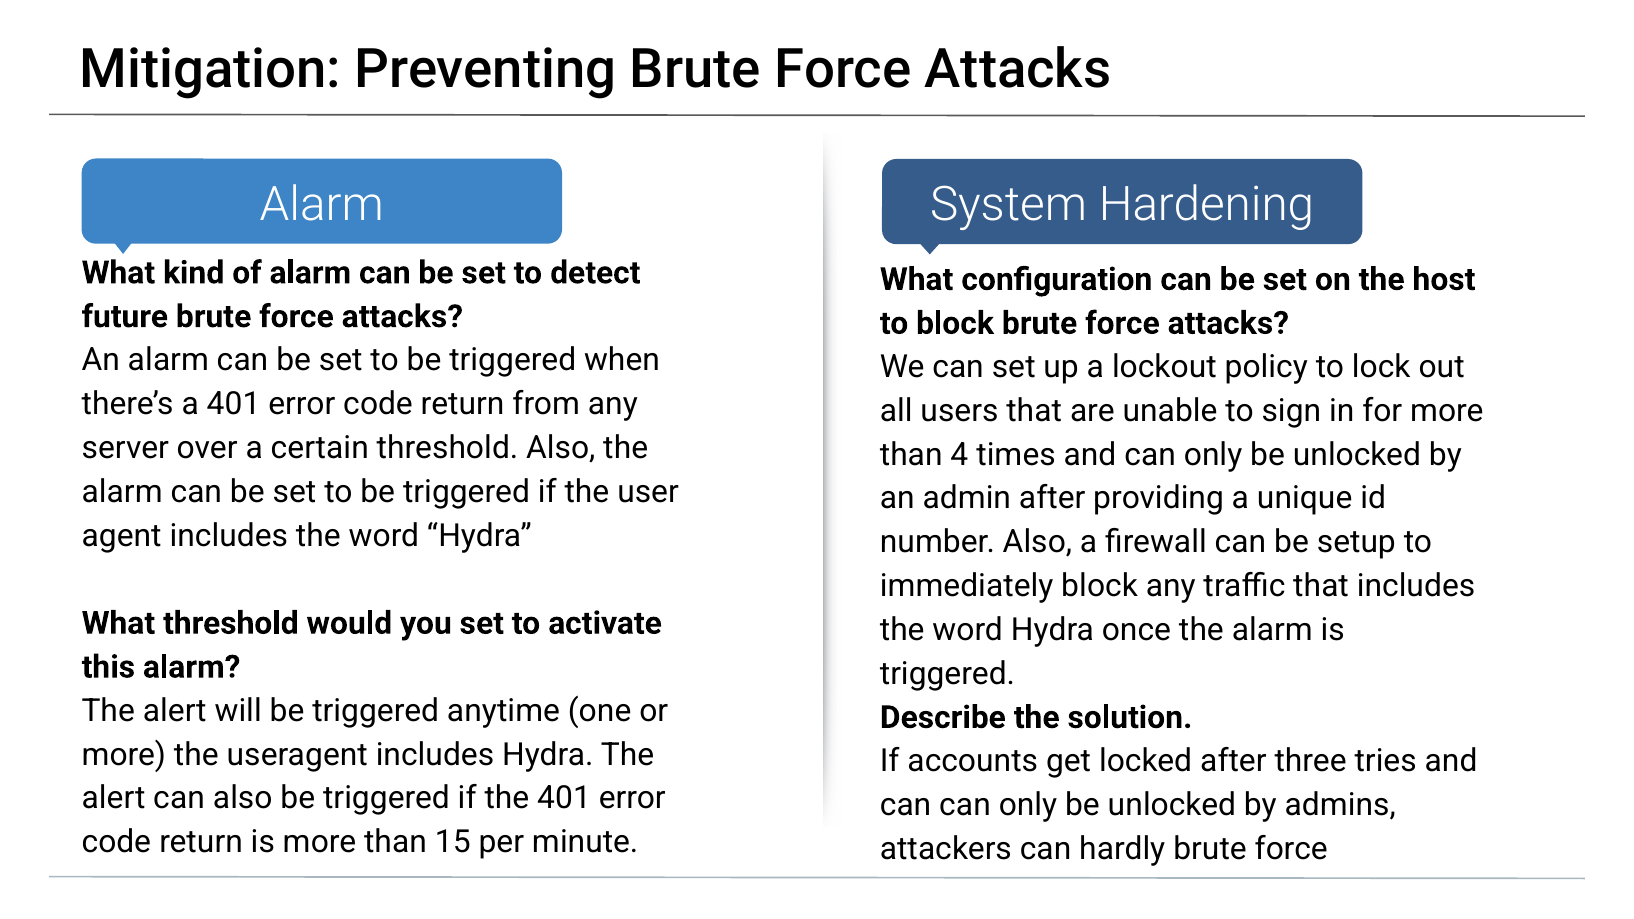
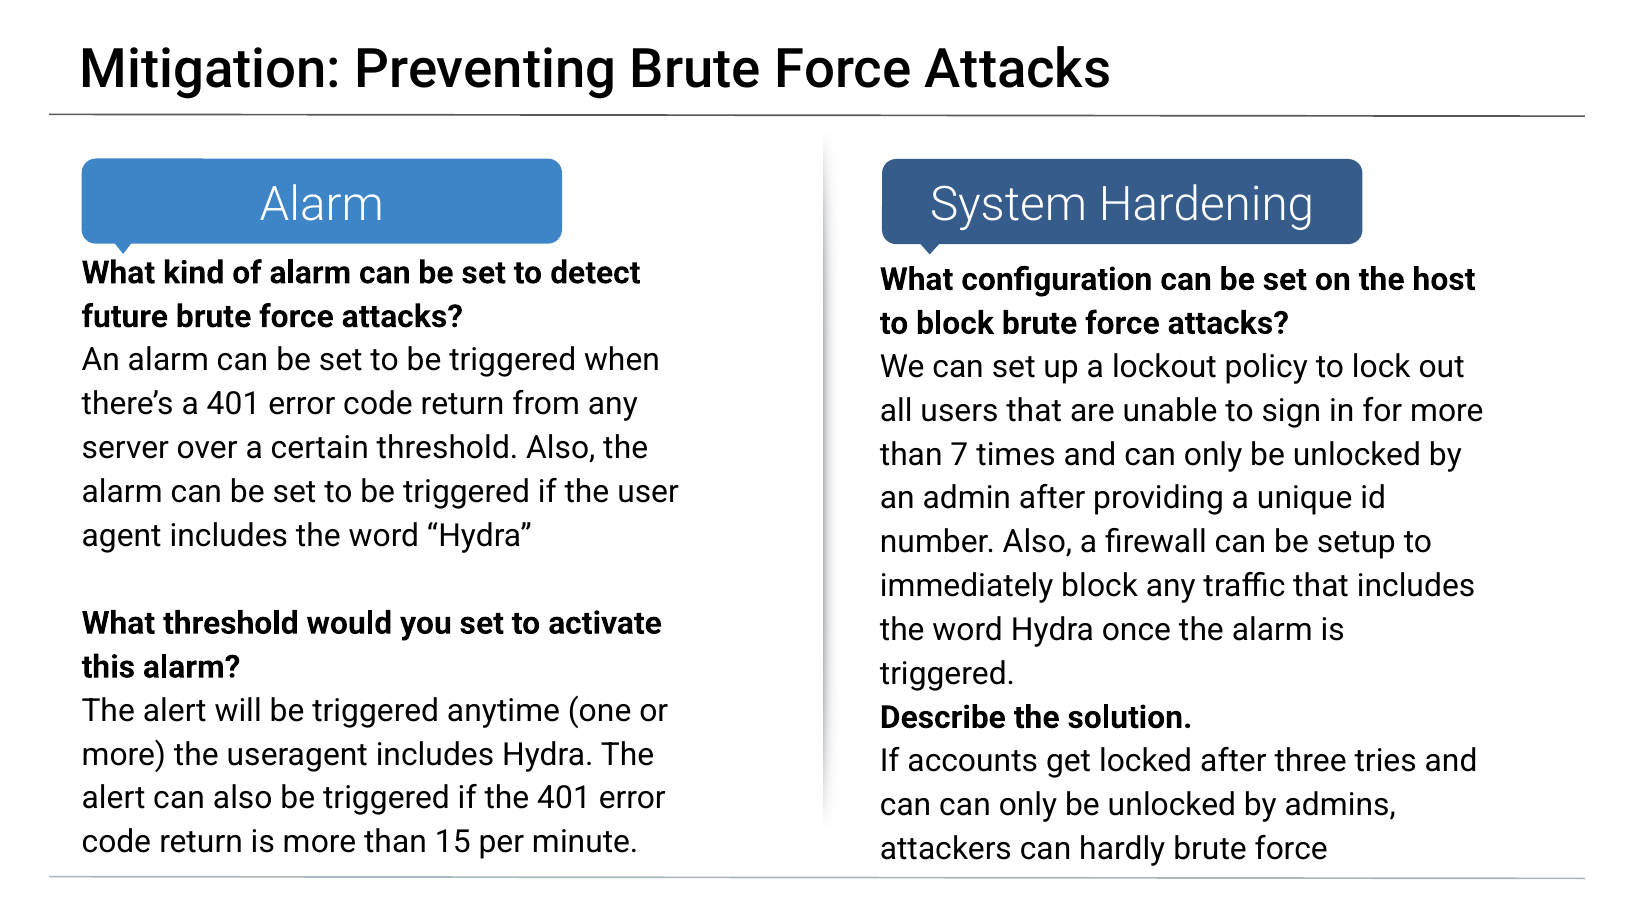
4: 4 -> 7
